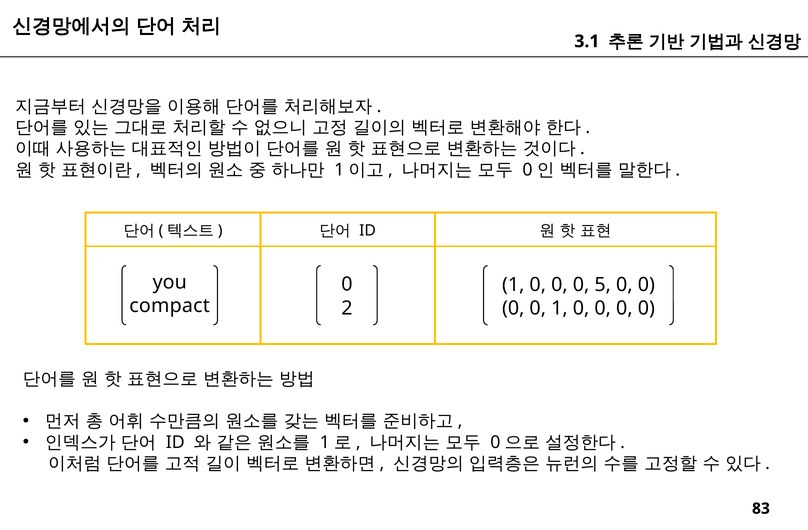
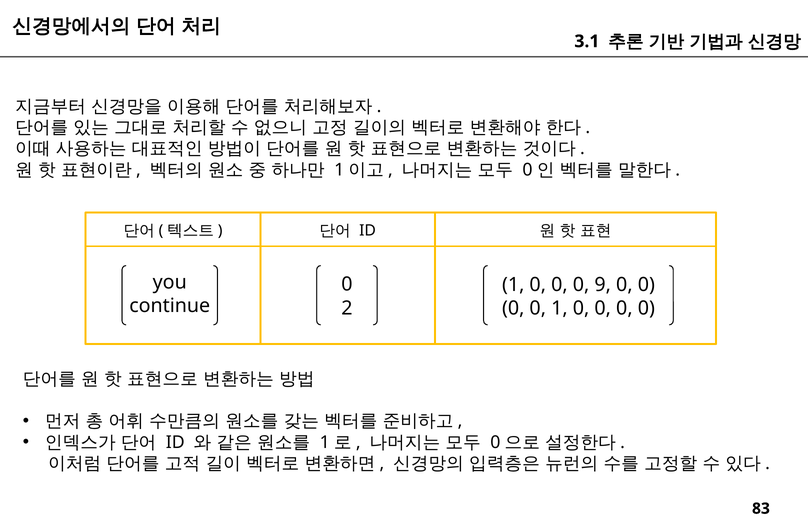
5: 5 -> 9
compact: compact -> continue
